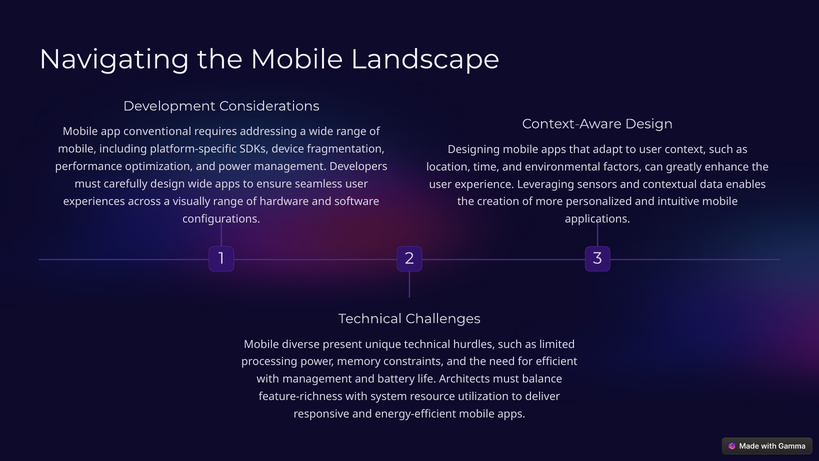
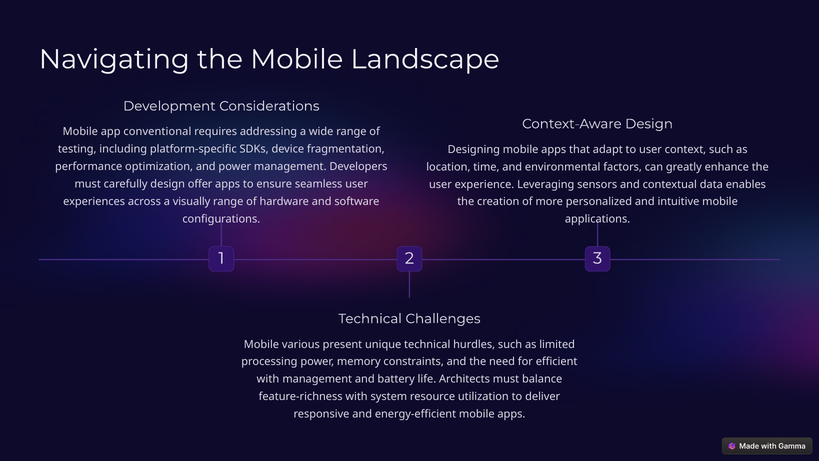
mobile at (77, 149): mobile -> testing
design wide: wide -> offer
diverse: diverse -> various
